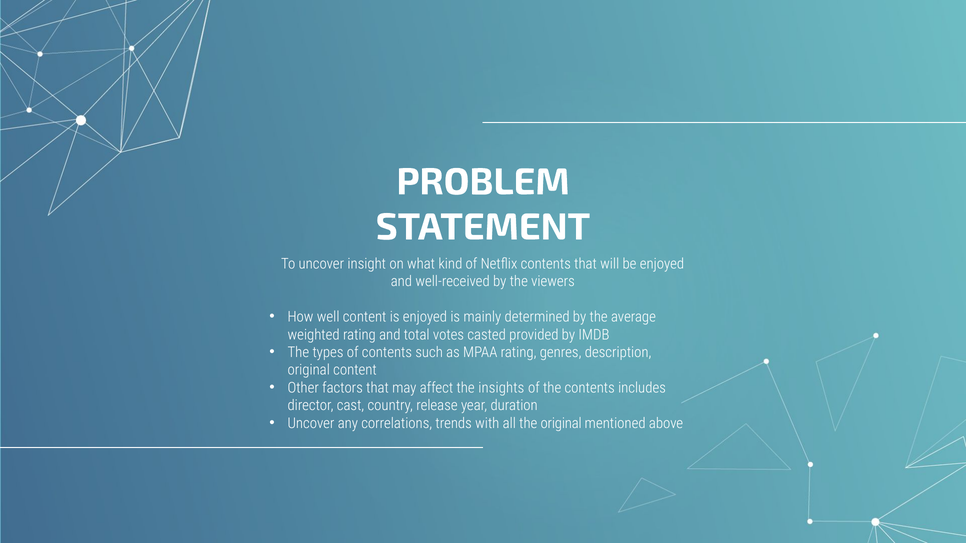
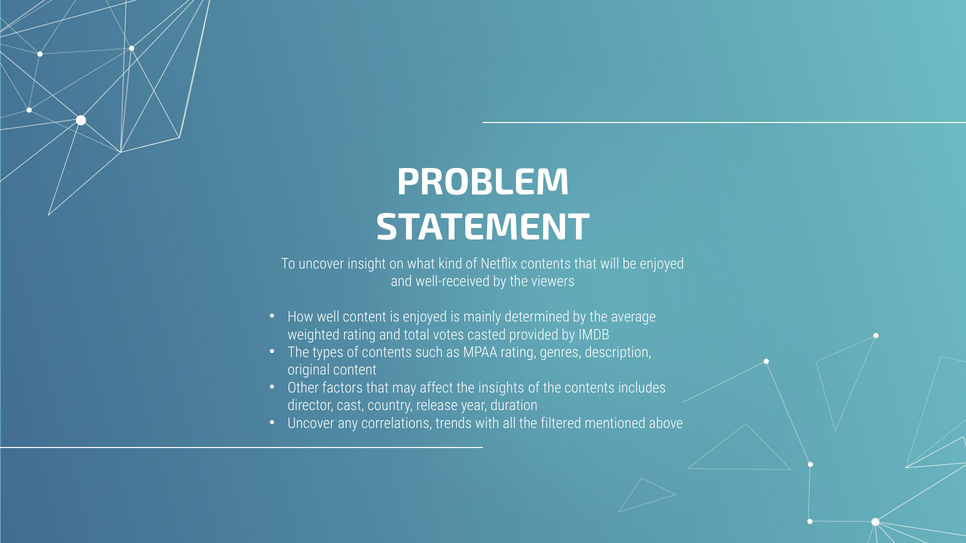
the original: original -> filtered
